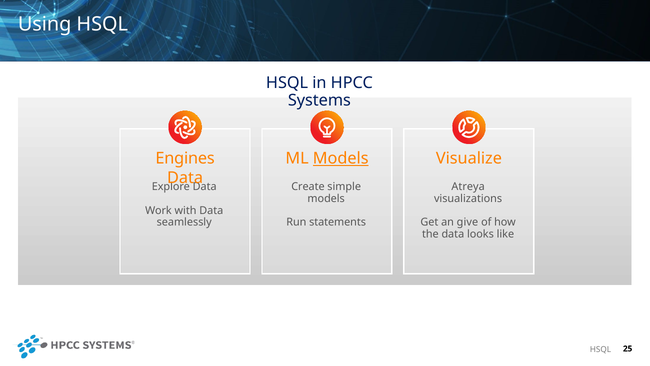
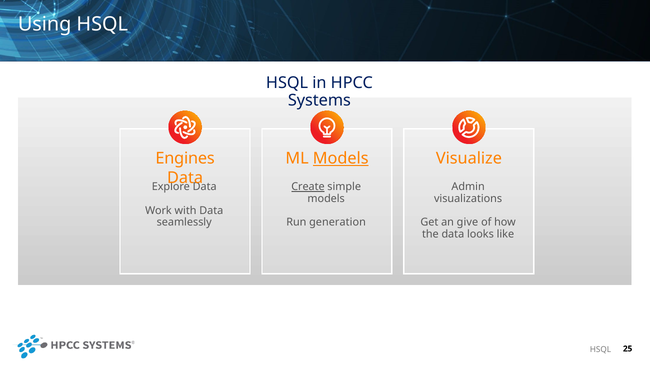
Create underline: none -> present
Atreya: Atreya -> Admin
statements: statements -> generation
